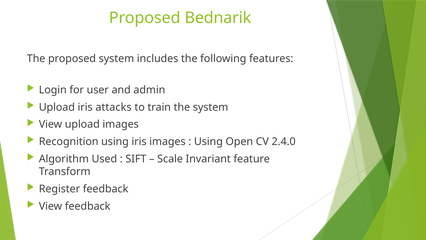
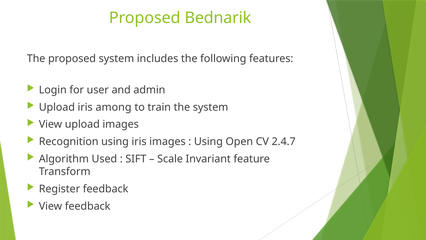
attacks: attacks -> among
2.4.0: 2.4.0 -> 2.4.7
